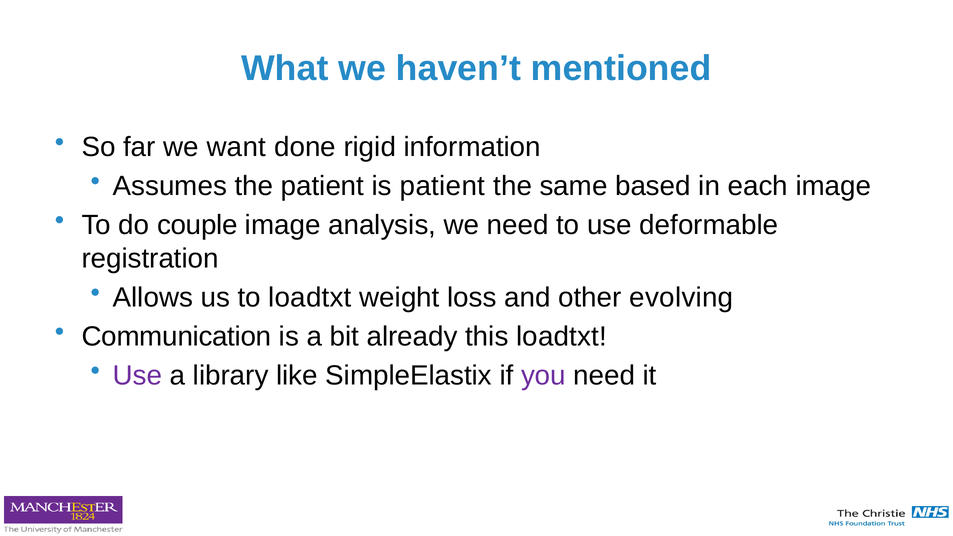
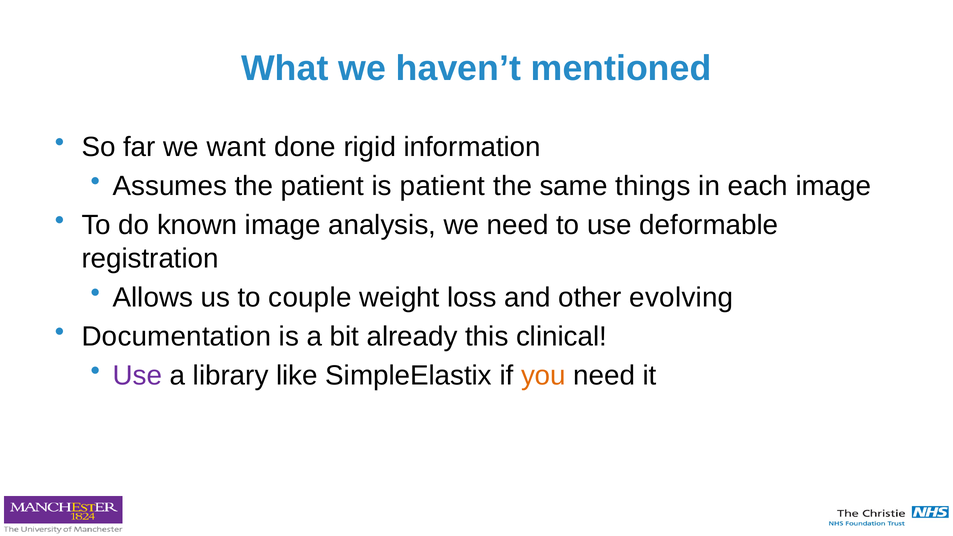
based: based -> things
couple: couple -> known
to loadtxt: loadtxt -> couple
Communication: Communication -> Documentation
this loadtxt: loadtxt -> clinical
you colour: purple -> orange
